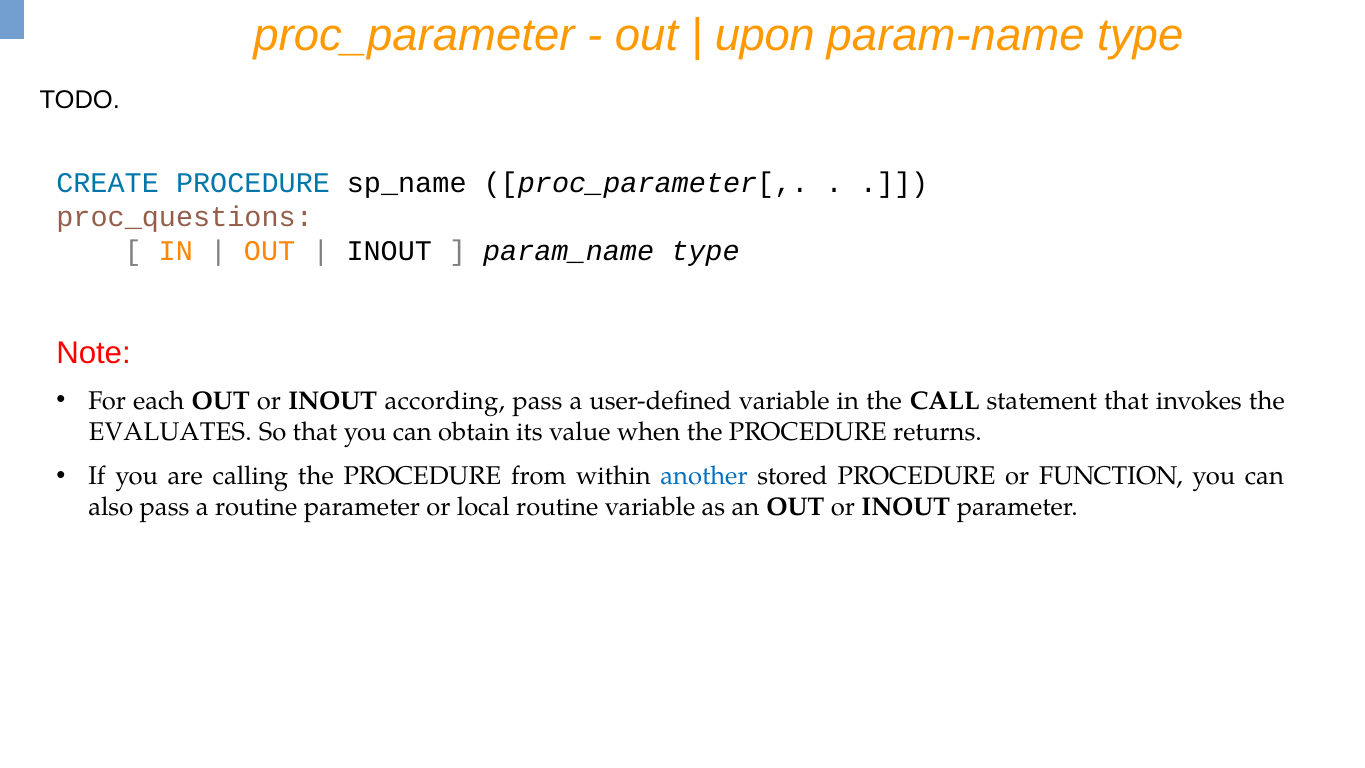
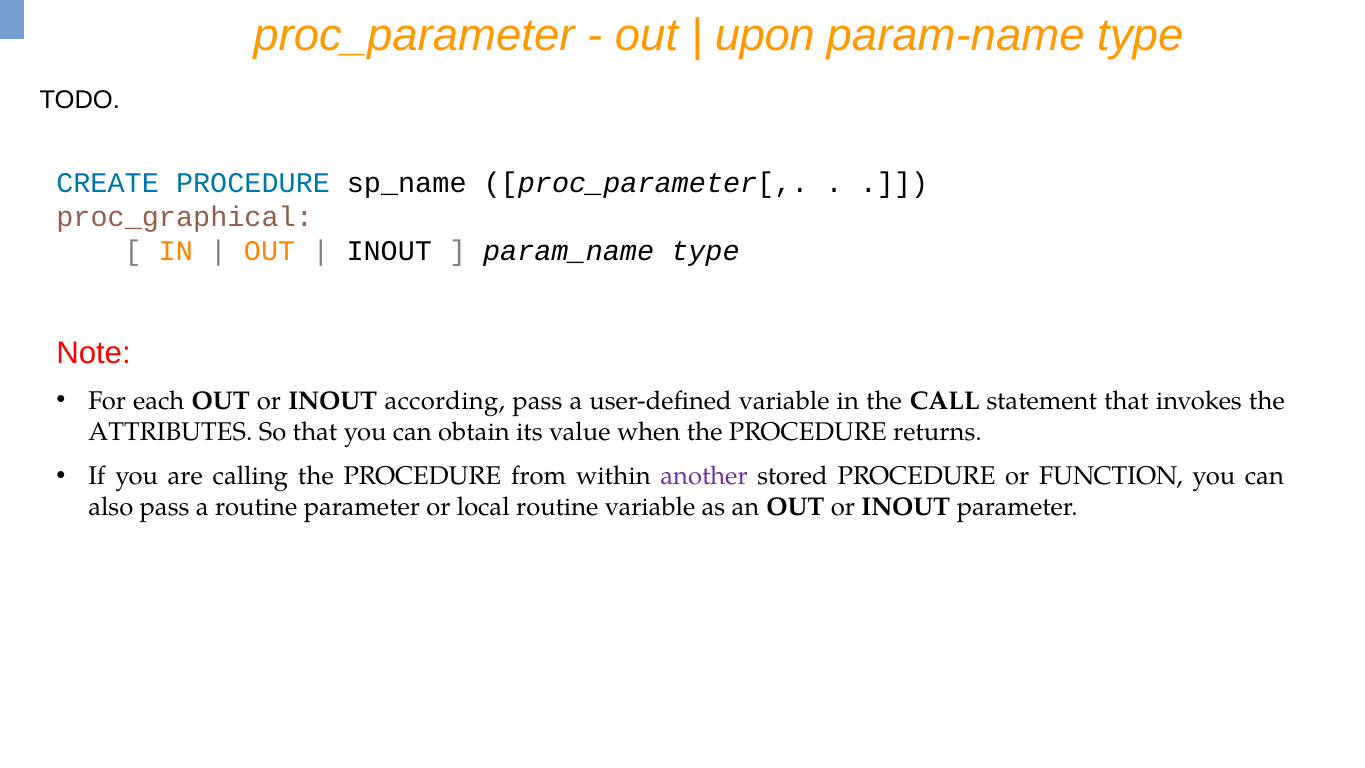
proc_questions: proc_questions -> proc_graphical
EVALUATES: EVALUATES -> ATTRIBUTES
another colour: blue -> purple
